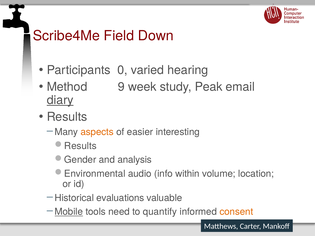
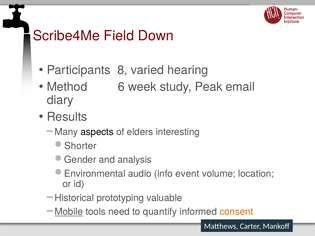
0: 0 -> 8
9: 9 -> 6
diary underline: present -> none
aspects colour: orange -> black
easier: easier -> elders
Results at (80, 146): Results -> Shorter
within: within -> event
evaluations: evaluations -> prototyping
